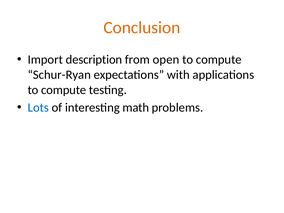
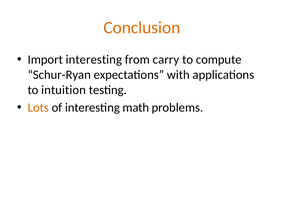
Import description: description -> interesting
open: open -> carry
compute at (64, 90): compute -> intuition
Lots colour: blue -> orange
